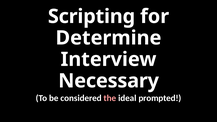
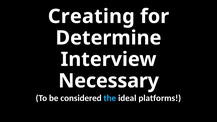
Scripting: Scripting -> Creating
the colour: pink -> light blue
prompted: prompted -> platforms
